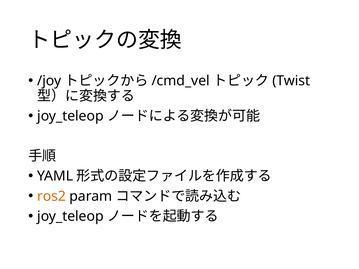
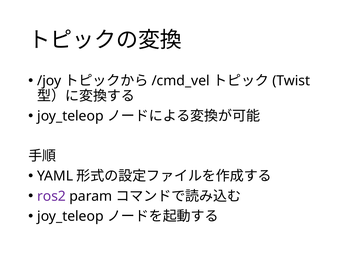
ros2 colour: orange -> purple
